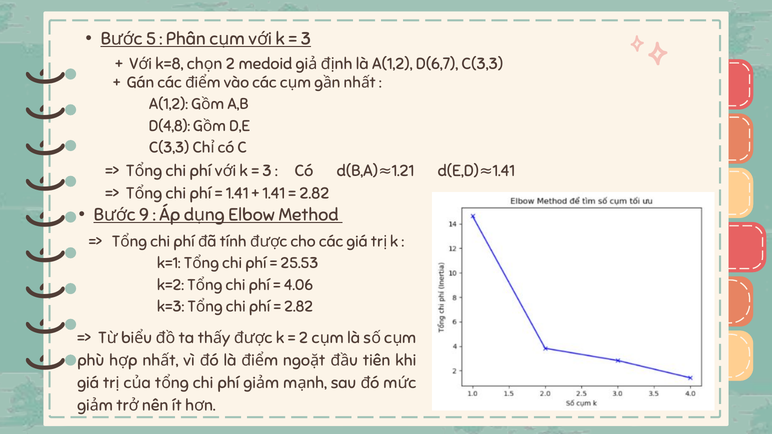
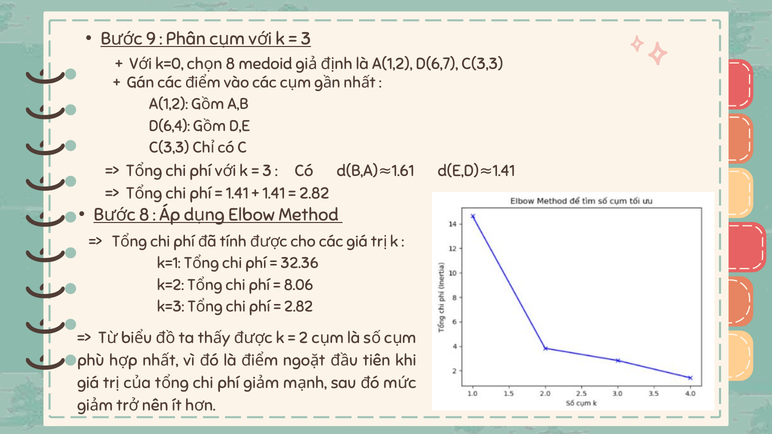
5: 5 -> 9
k=8: k=8 -> k=0
2 at (230, 64): 2 -> 8
D(4,8: D(4,8 -> D(6,4
1.21: 1.21 -> 1.61
c 9: 9 -> 8
25.53: 25.53 -> 32.36
4.06: 4.06 -> 8.06
